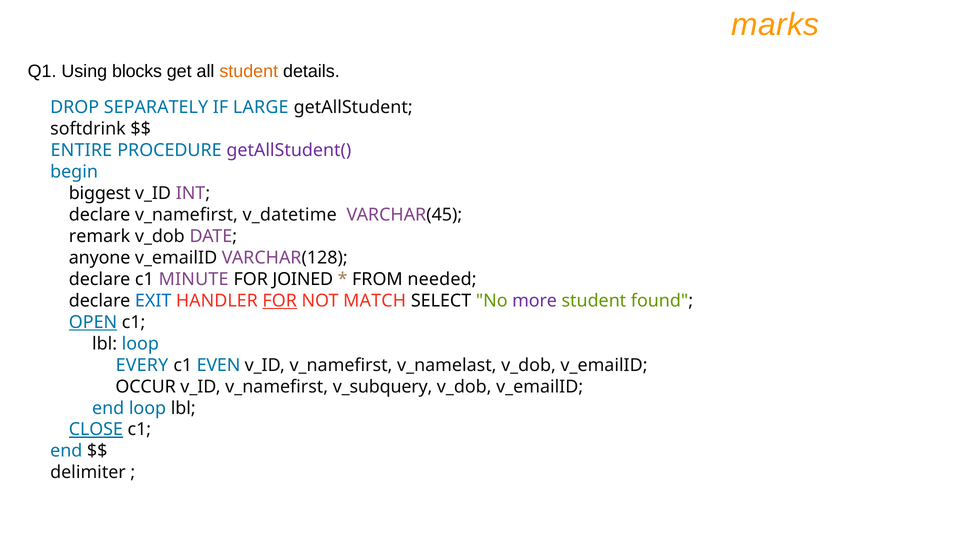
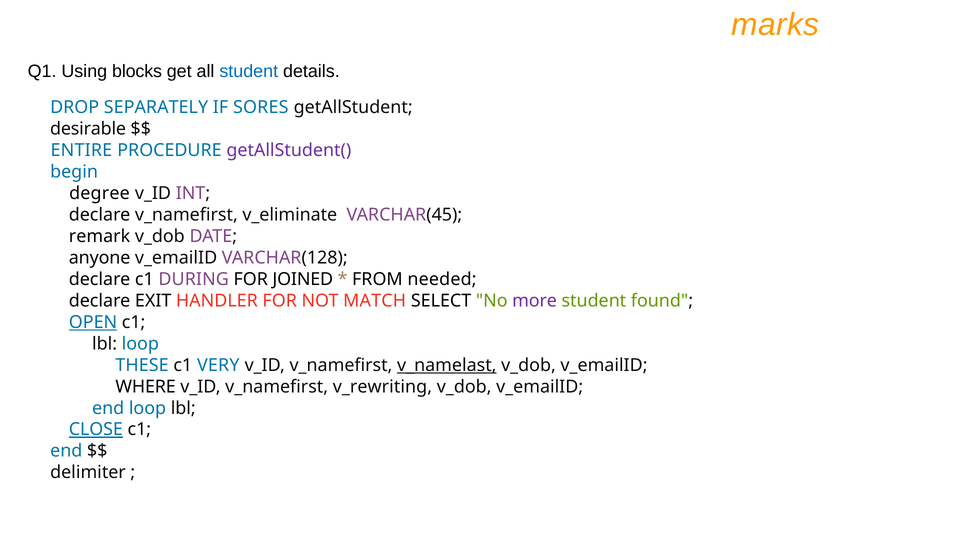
student at (249, 71) colour: orange -> blue
LARGE: LARGE -> SORES
softdrink: softdrink -> desirable
biggest: biggest -> degree
v_datetime: v_datetime -> v_eliminate
MINUTE: MINUTE -> DURING
EXIT colour: blue -> black
FOR at (280, 301) underline: present -> none
EVERY: EVERY -> THESE
EVEN: EVEN -> VERY
v_namelast underline: none -> present
OCCUR: OCCUR -> WHERE
v_subquery: v_subquery -> v_rewriting
